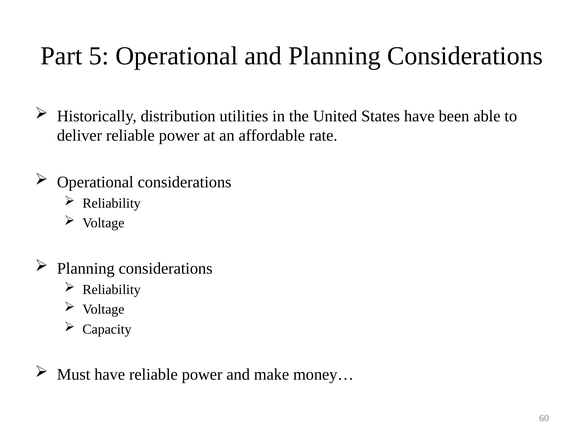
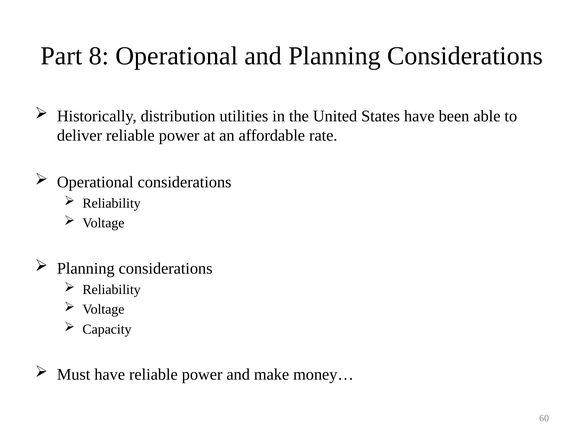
5: 5 -> 8
